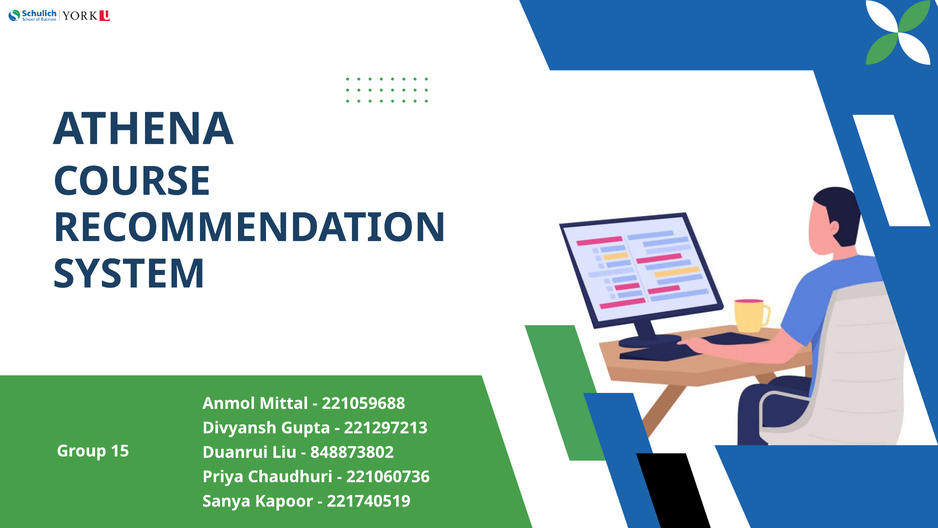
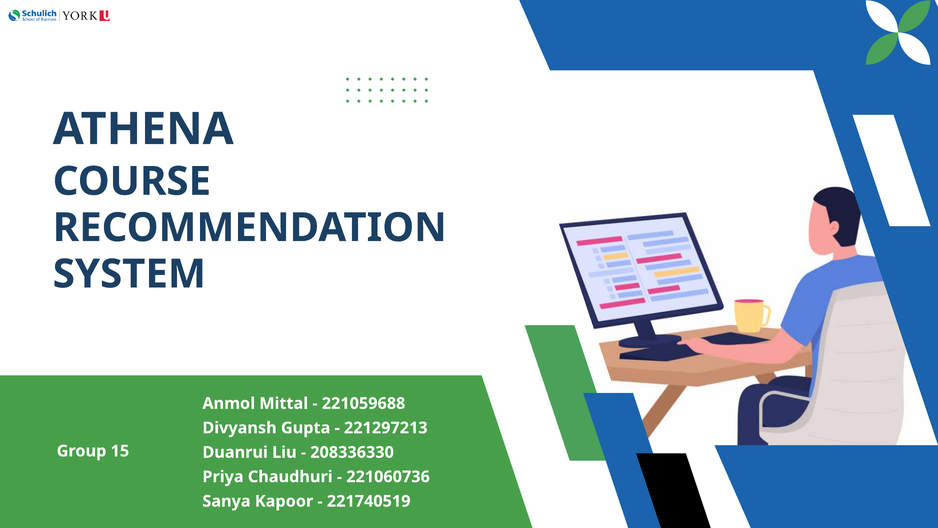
848873802: 848873802 -> 208336330
